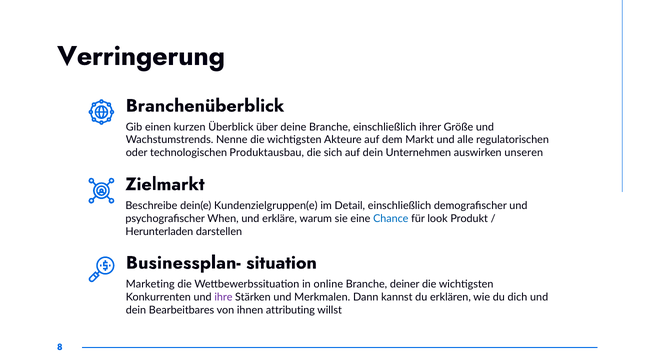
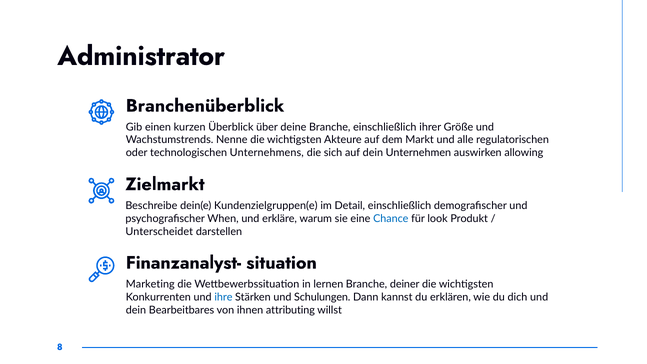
Verringerung: Verringerung -> Administrator
Produktausbau: Produktausbau -> Unternehmens
unseren: unseren -> allowing
Herunterladen: Herunterladen -> Unterscheidet
Businessplan-: Businessplan- -> Finanzanalyst-
online: online -> lernen
ihre colour: purple -> blue
Merkmalen: Merkmalen -> Schulungen
